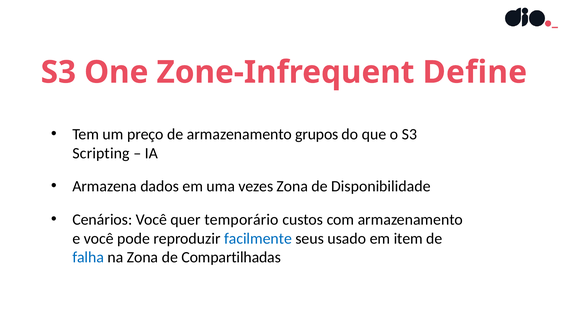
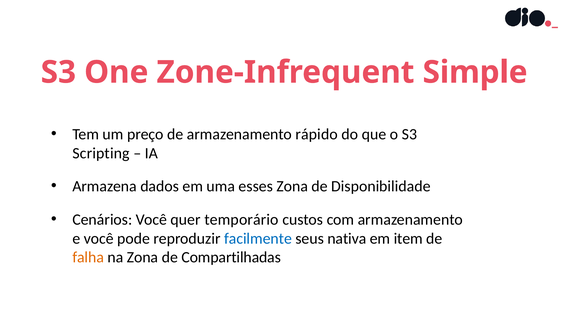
Define: Define -> Simple
grupos: grupos -> rápido
vezes: vezes -> esses
usado: usado -> nativa
falha colour: blue -> orange
